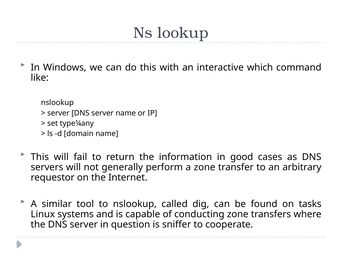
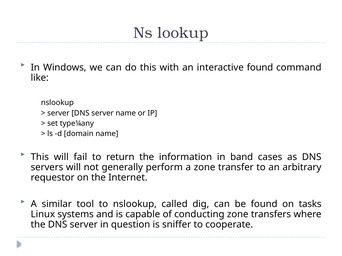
interactive which: which -> found
good: good -> band
